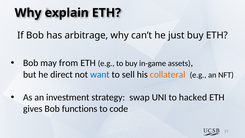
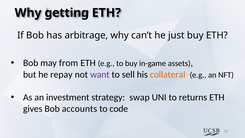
explain: explain -> getting
direct: direct -> repay
want colour: blue -> purple
hacked: hacked -> returns
functions: functions -> accounts
